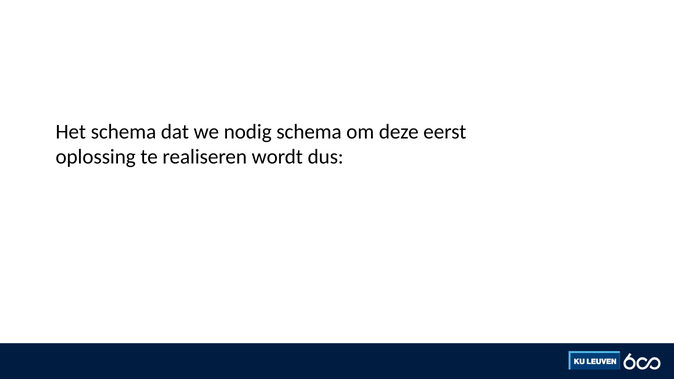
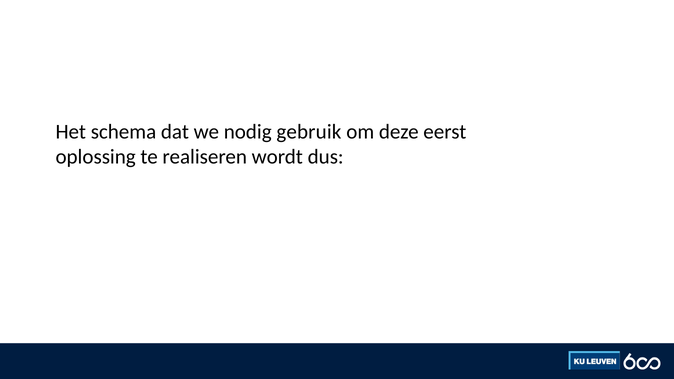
nodig schema: schema -> gebruik
